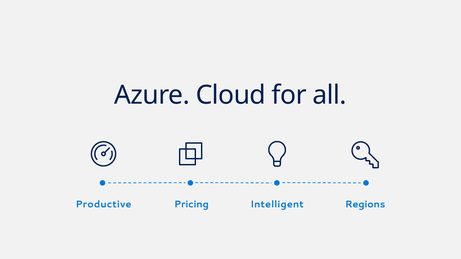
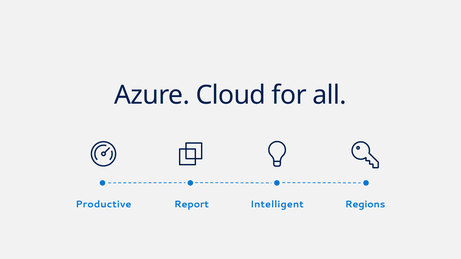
Pricing: Pricing -> Report
